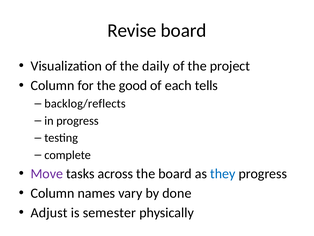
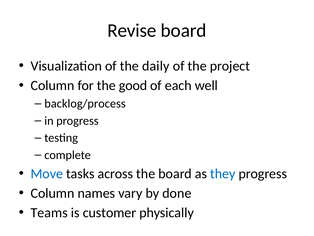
tells: tells -> well
backlog/reflects: backlog/reflects -> backlog/process
Move colour: purple -> blue
Adjust: Adjust -> Teams
semester: semester -> customer
